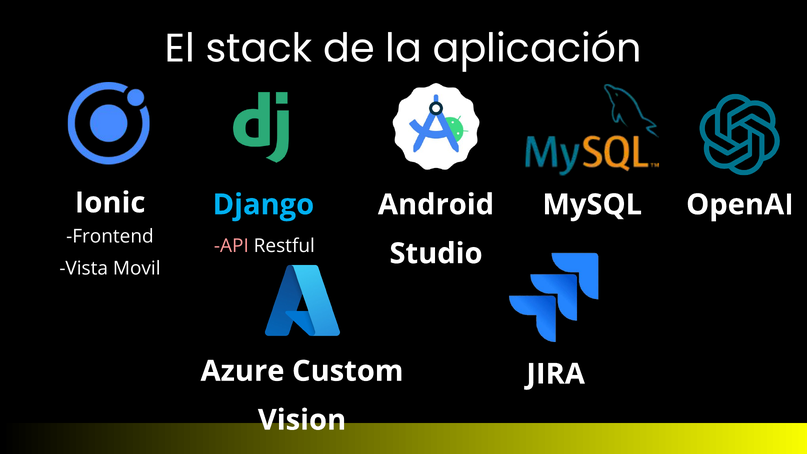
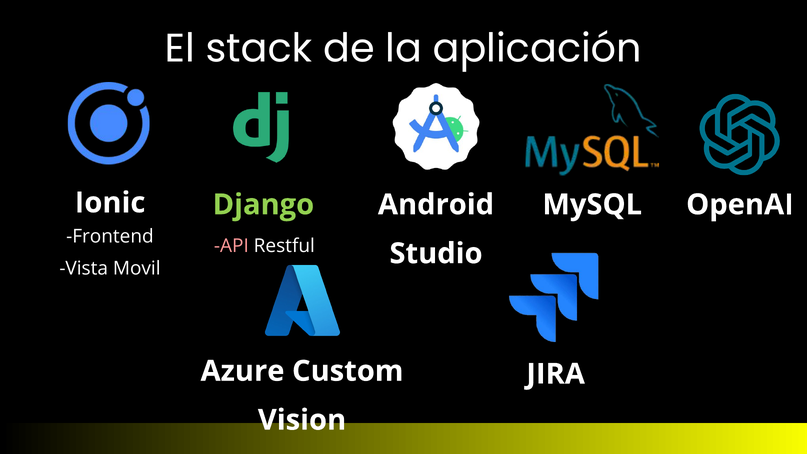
Django colour: light blue -> light green
